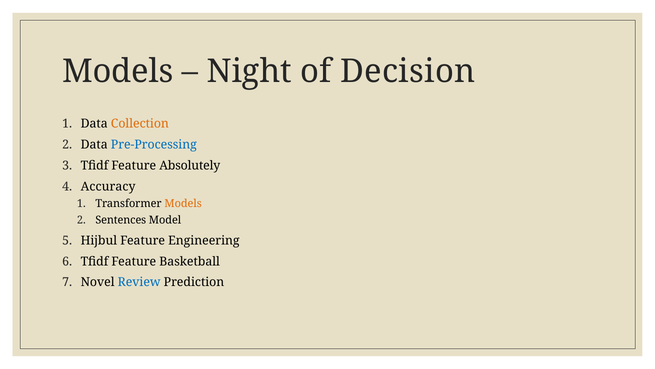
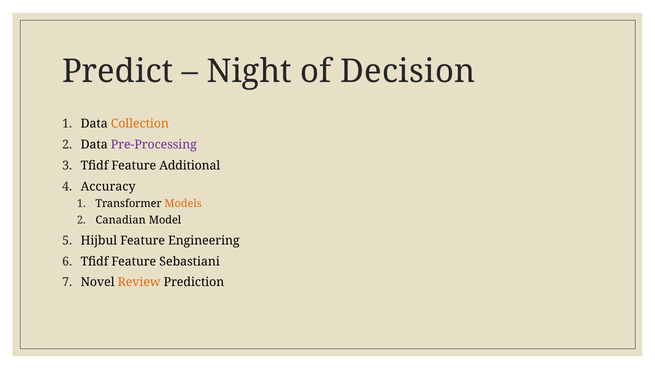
Models at (118, 71): Models -> Predict
Pre-Processing colour: blue -> purple
Absolutely: Absolutely -> Additional
Sentences: Sentences -> Canadian
Basketball: Basketball -> Sebastiani
Review colour: blue -> orange
